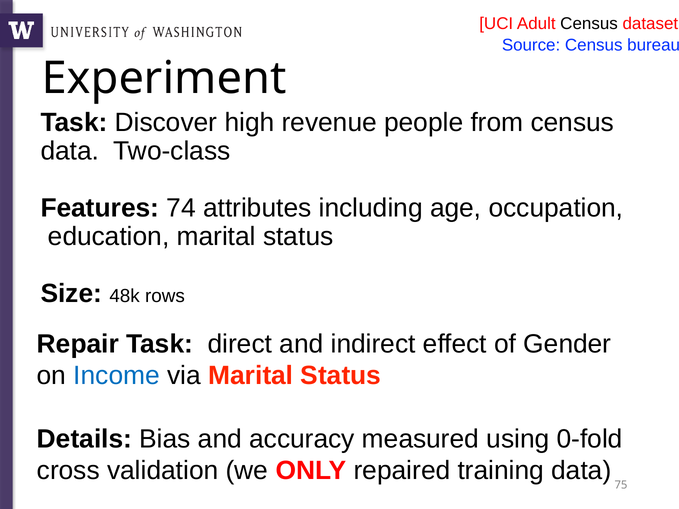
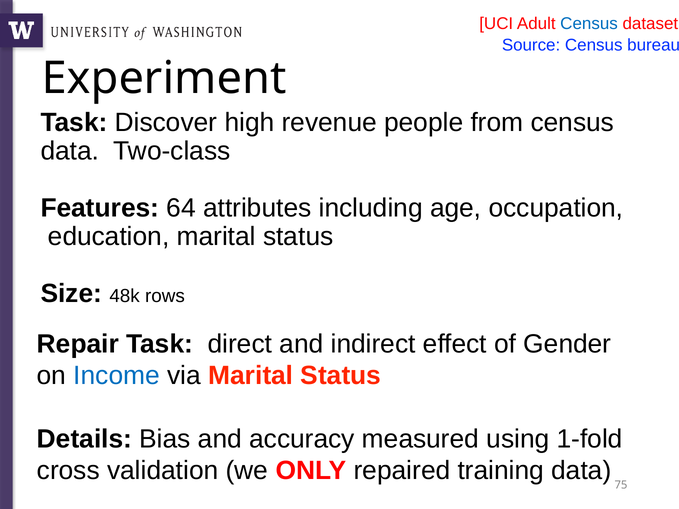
Census at (589, 24) colour: black -> blue
74: 74 -> 64
0-fold: 0-fold -> 1-fold
